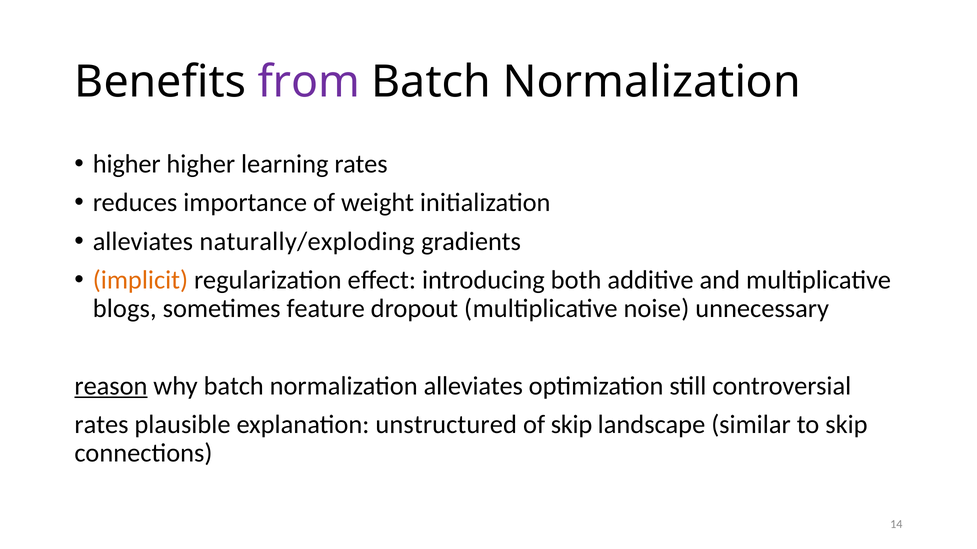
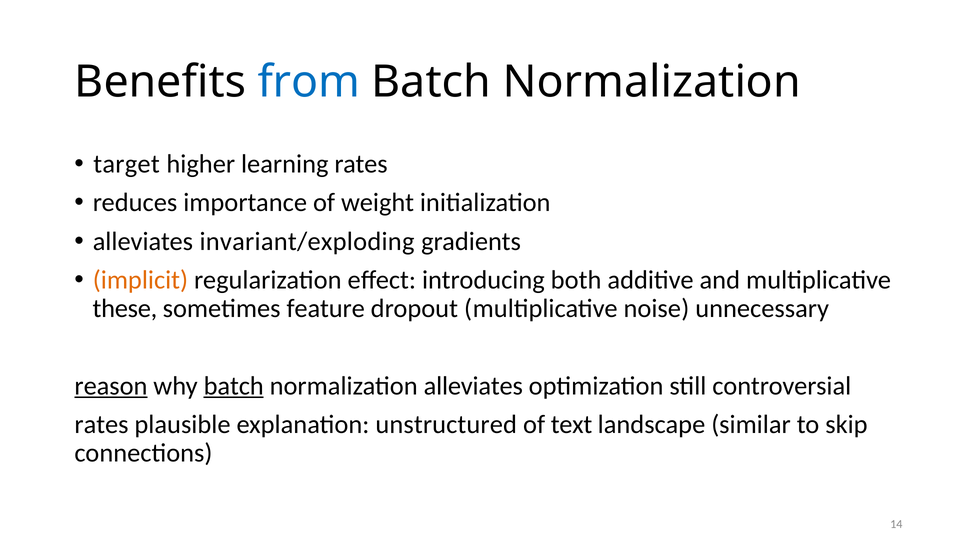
from colour: purple -> blue
higher at (127, 164): higher -> target
naturally/exploding: naturally/exploding -> invariant/exploding
blogs: blogs -> these
batch at (234, 386) underline: none -> present
of skip: skip -> text
